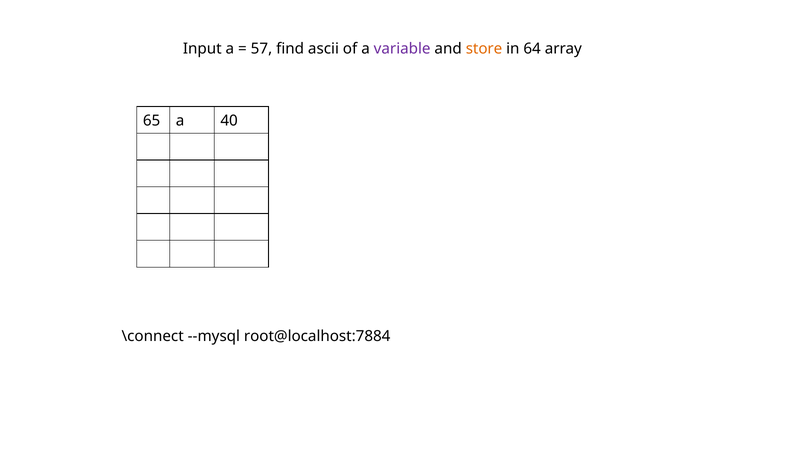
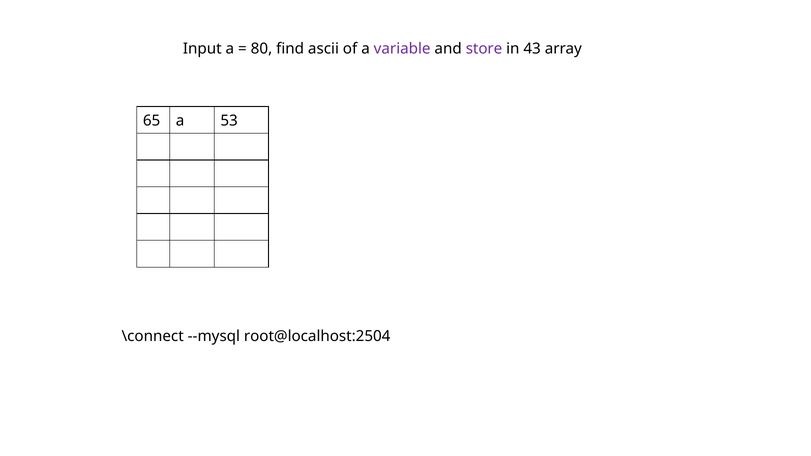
57: 57 -> 80
store colour: orange -> purple
64: 64 -> 43
40: 40 -> 53
root@localhost:7884: root@localhost:7884 -> root@localhost:2504
